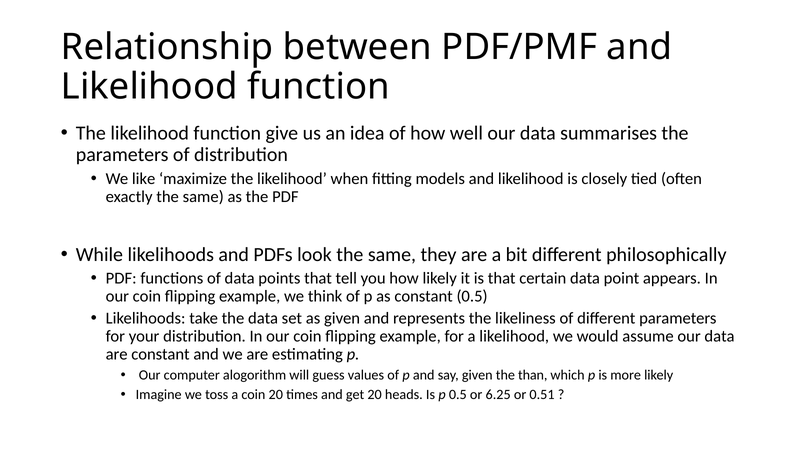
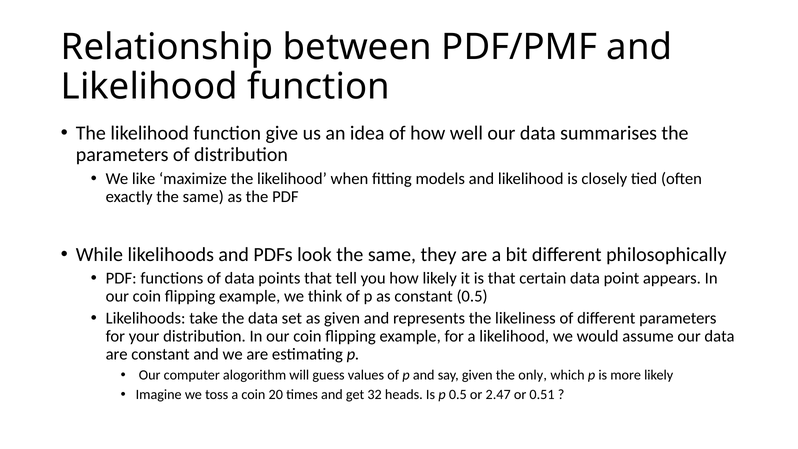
than: than -> only
get 20: 20 -> 32
6.25: 6.25 -> 2.47
